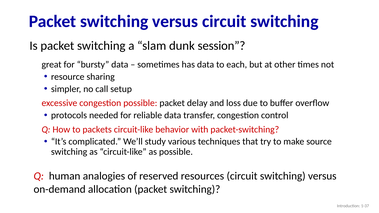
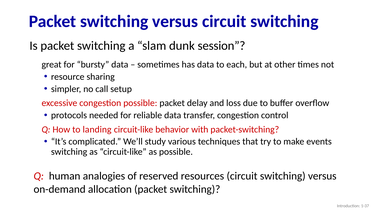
packets: packets -> landing
source: source -> events
